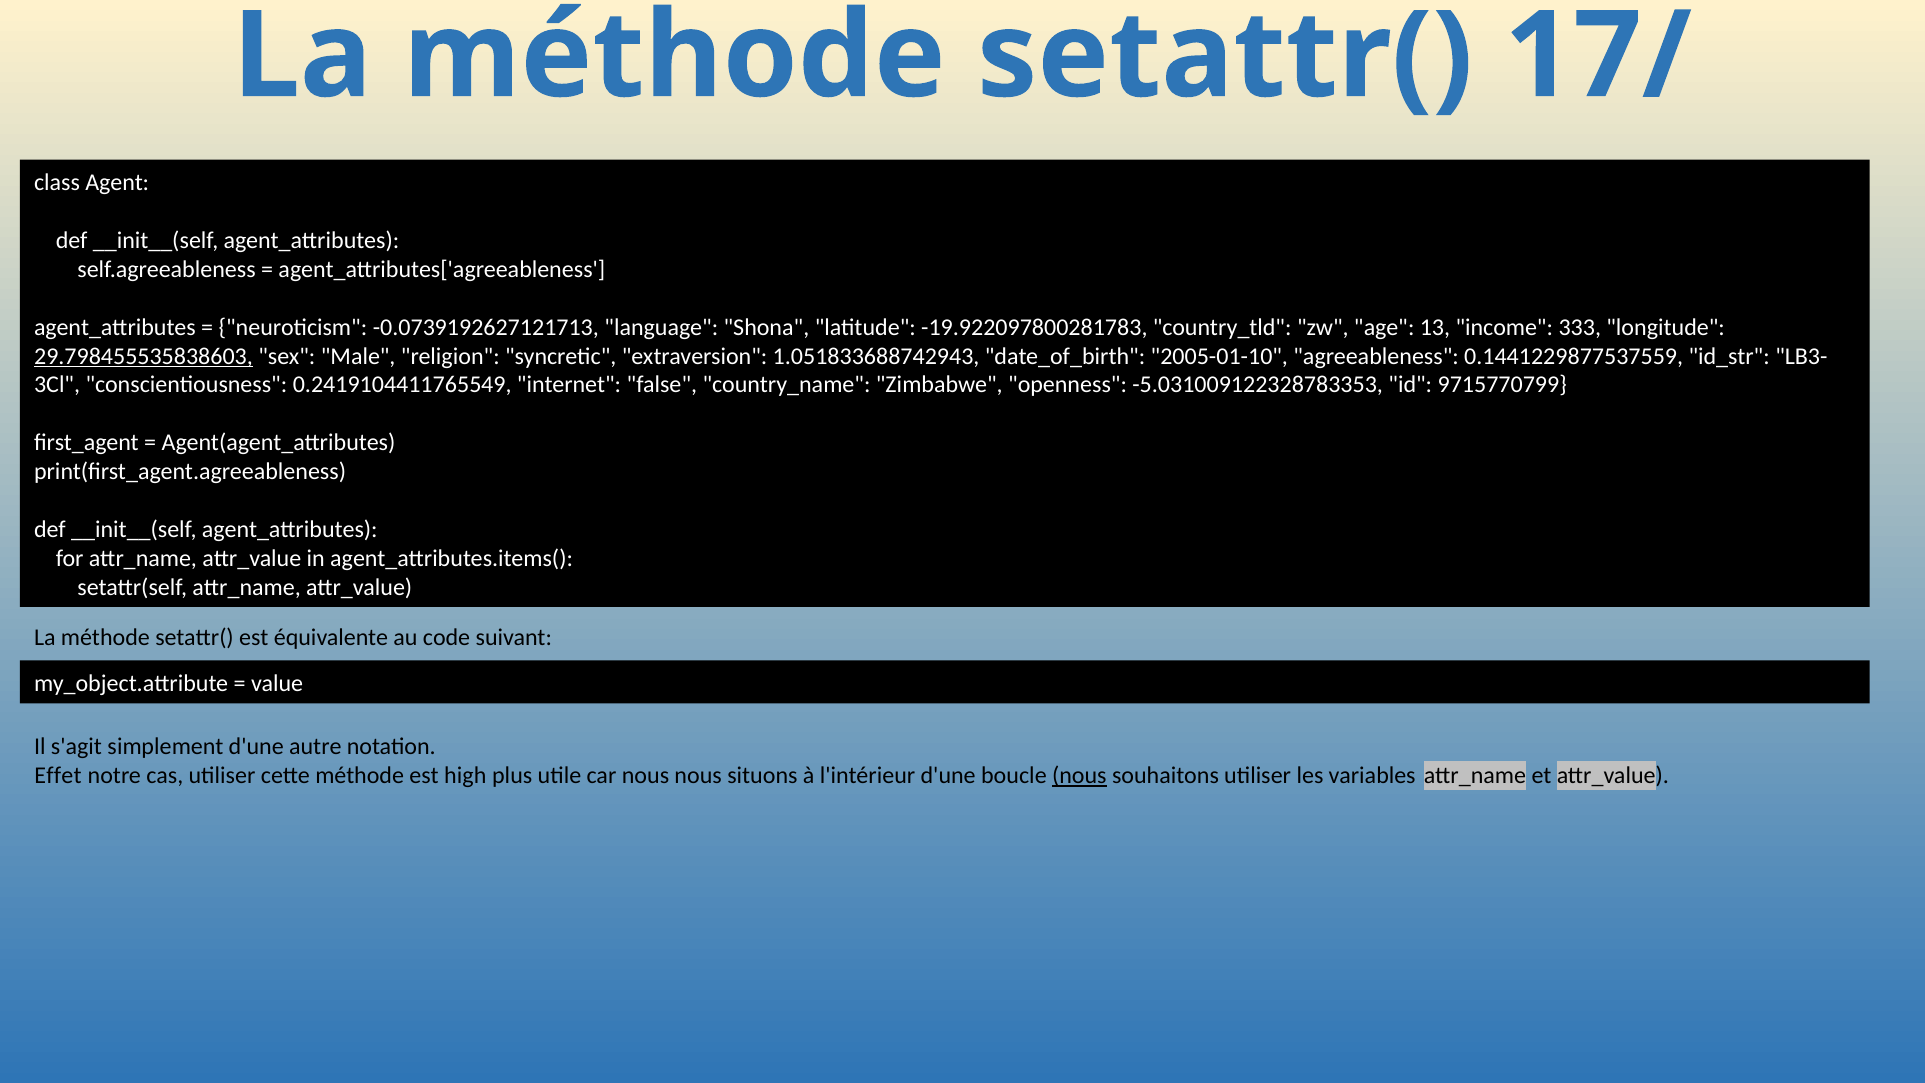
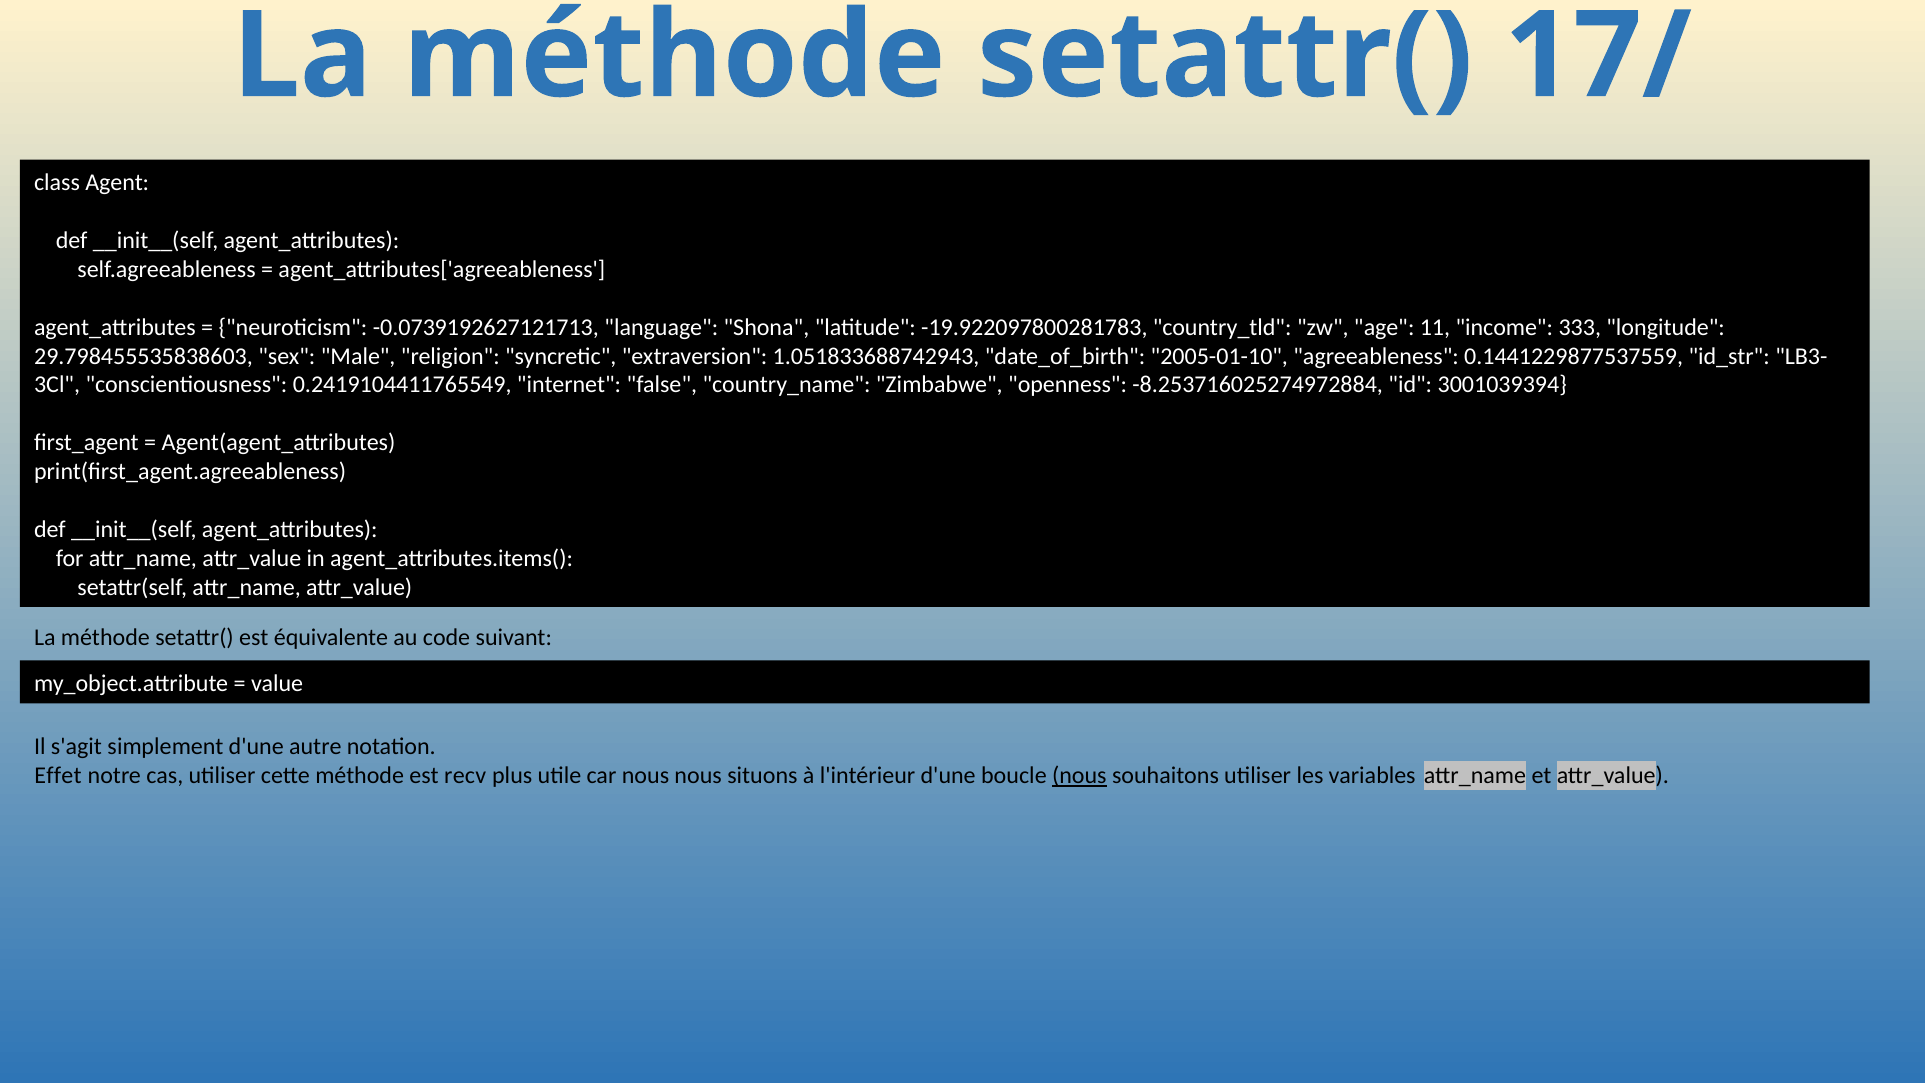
13: 13 -> 11
29.798455535838603 underline: present -> none
-5.031009122328783353: -5.031009122328783353 -> -8.253716025274972884
9715770799: 9715770799 -> 3001039394
high: high -> recv
